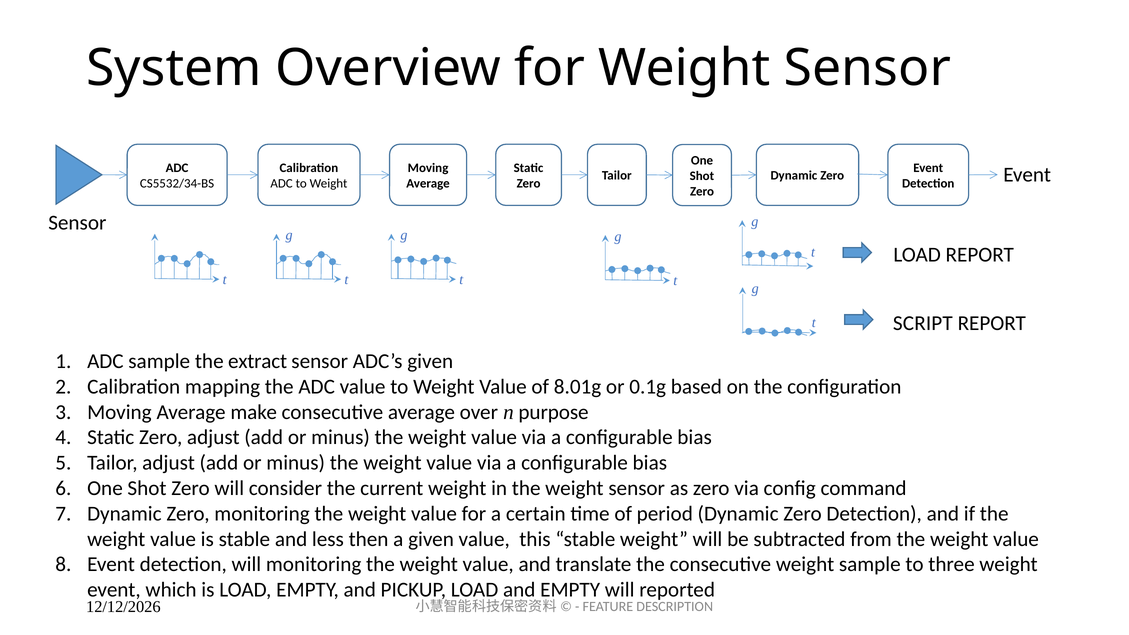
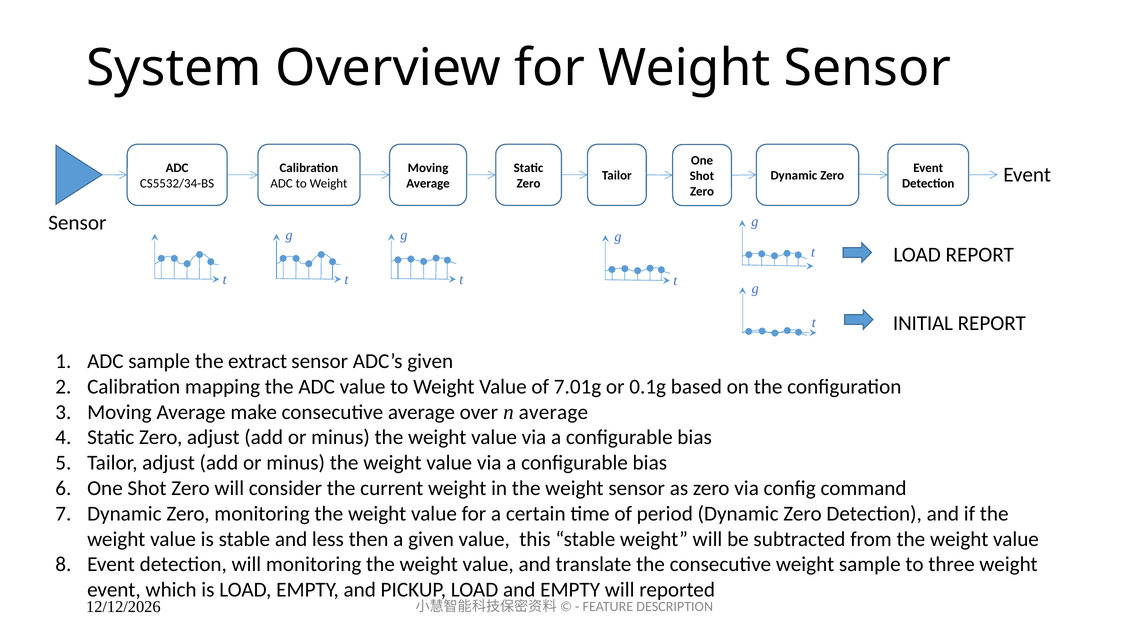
SCRIPT: SCRIPT -> INITIAL
8.01g: 8.01g -> 7.01g
n purpose: purpose -> average
